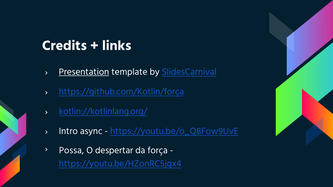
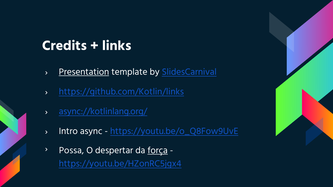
https://github.com/Kotlin/força: https://github.com/Kotlin/força -> https://github.com/Kotlin/links
kotlin://kotlinlang.org/: kotlin://kotlinlang.org/ -> async://kotlinlang.org/
força underline: none -> present
